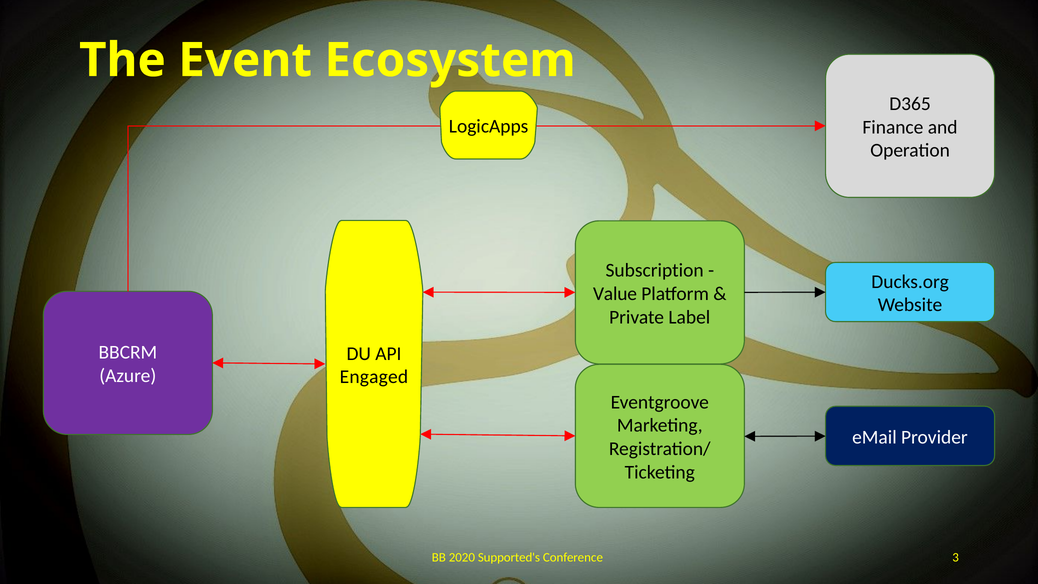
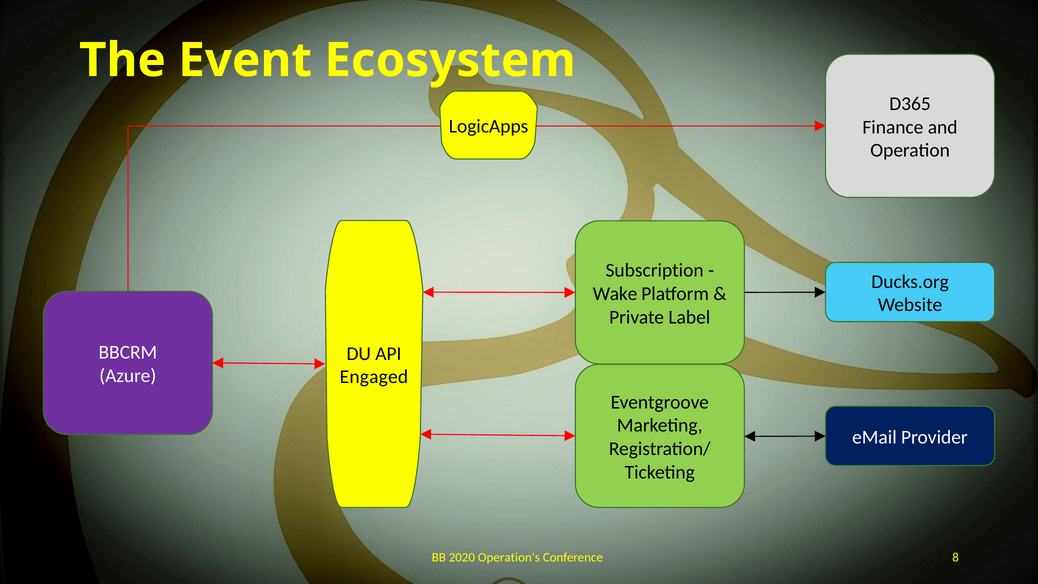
Value: Value -> Wake
Supported's: Supported's -> Operation's
3: 3 -> 8
